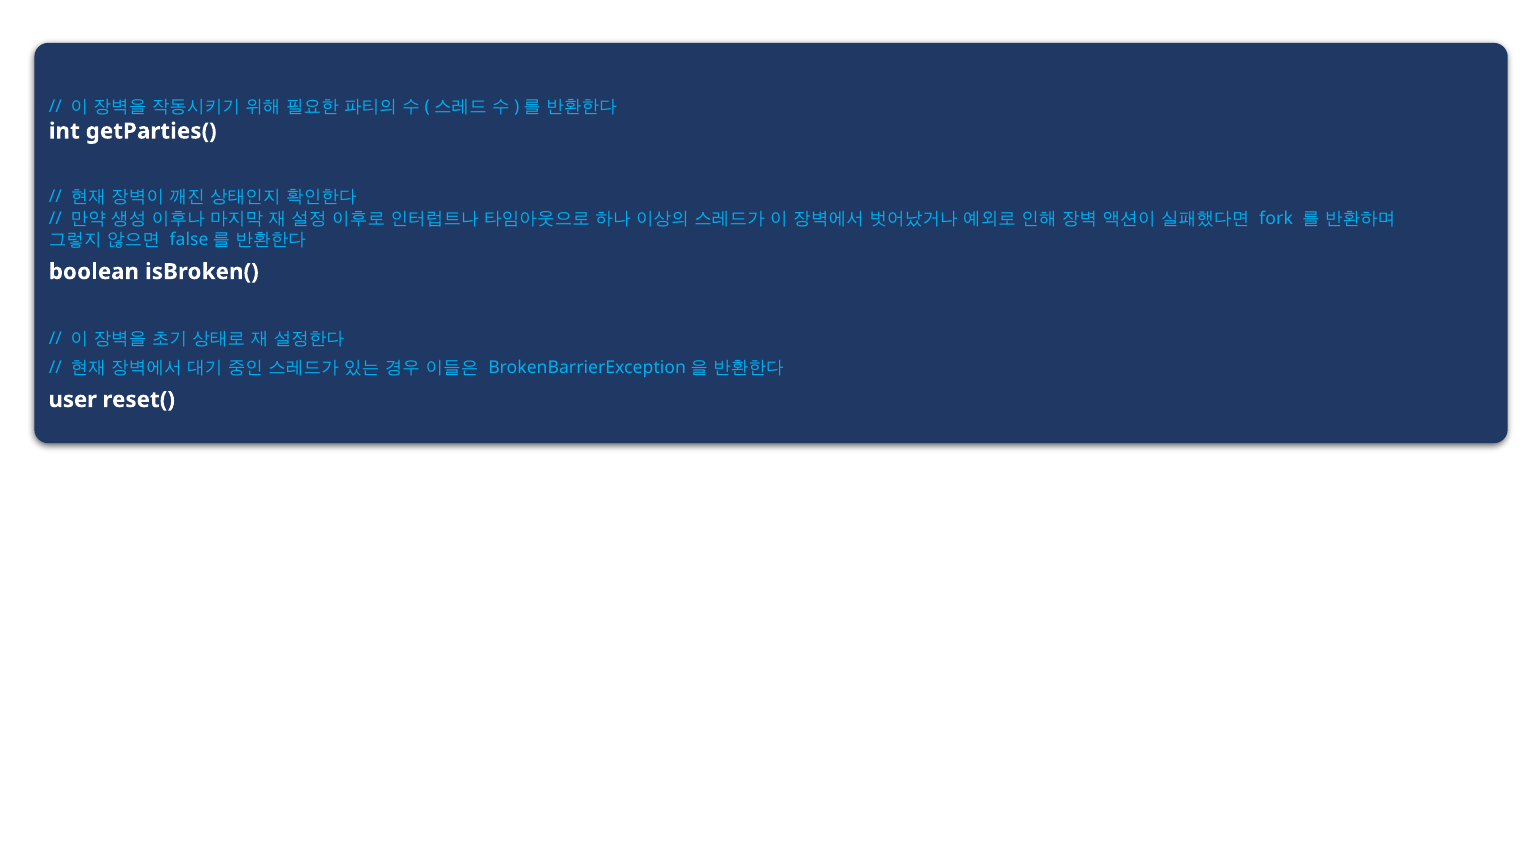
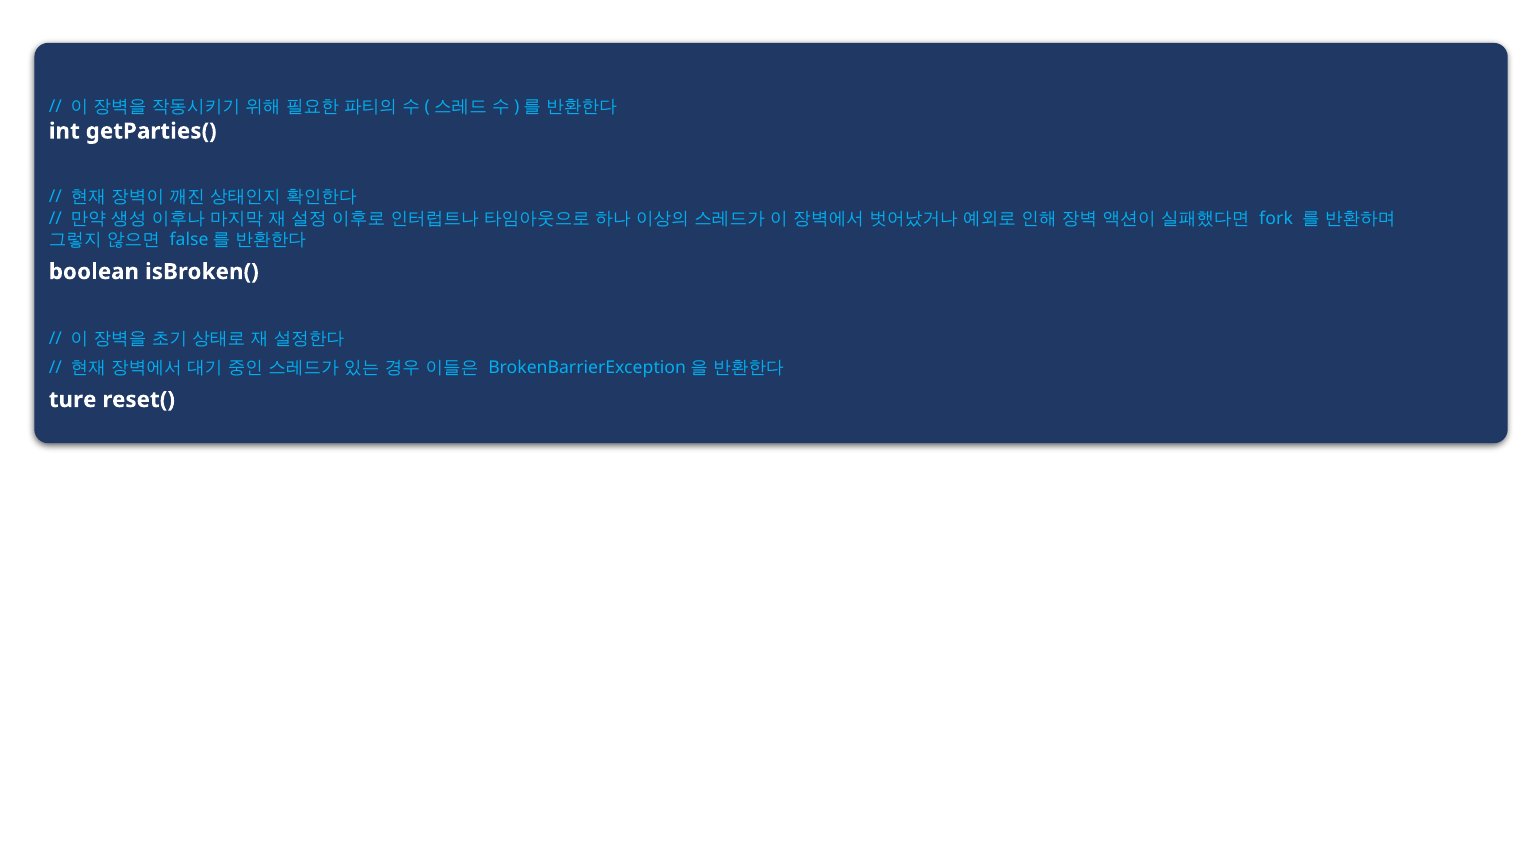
user: user -> ture
